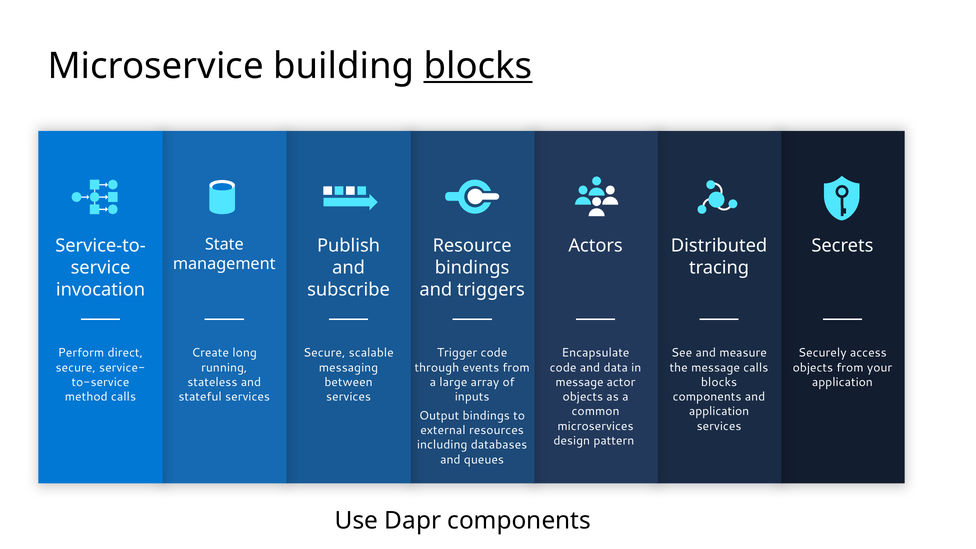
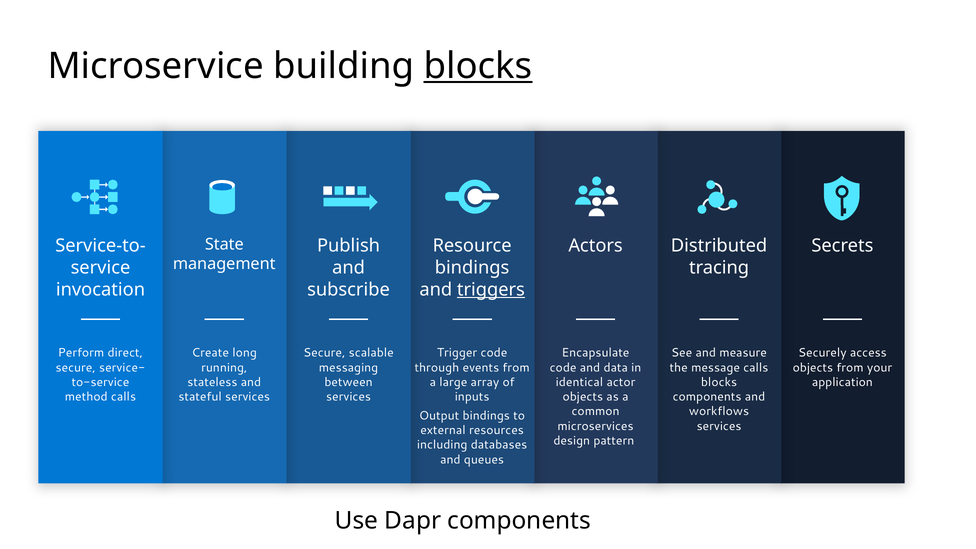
triggers underline: none -> present
message at (580, 382): message -> identical
application at (719, 411): application -> workflows
